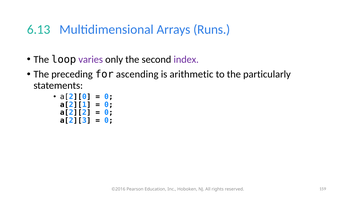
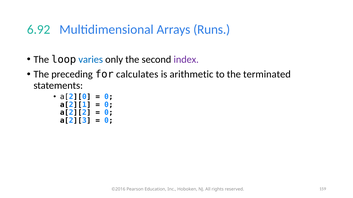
6.13: 6.13 -> 6.92
varies colour: purple -> blue
ascending: ascending -> calculates
particularly: particularly -> terminated
